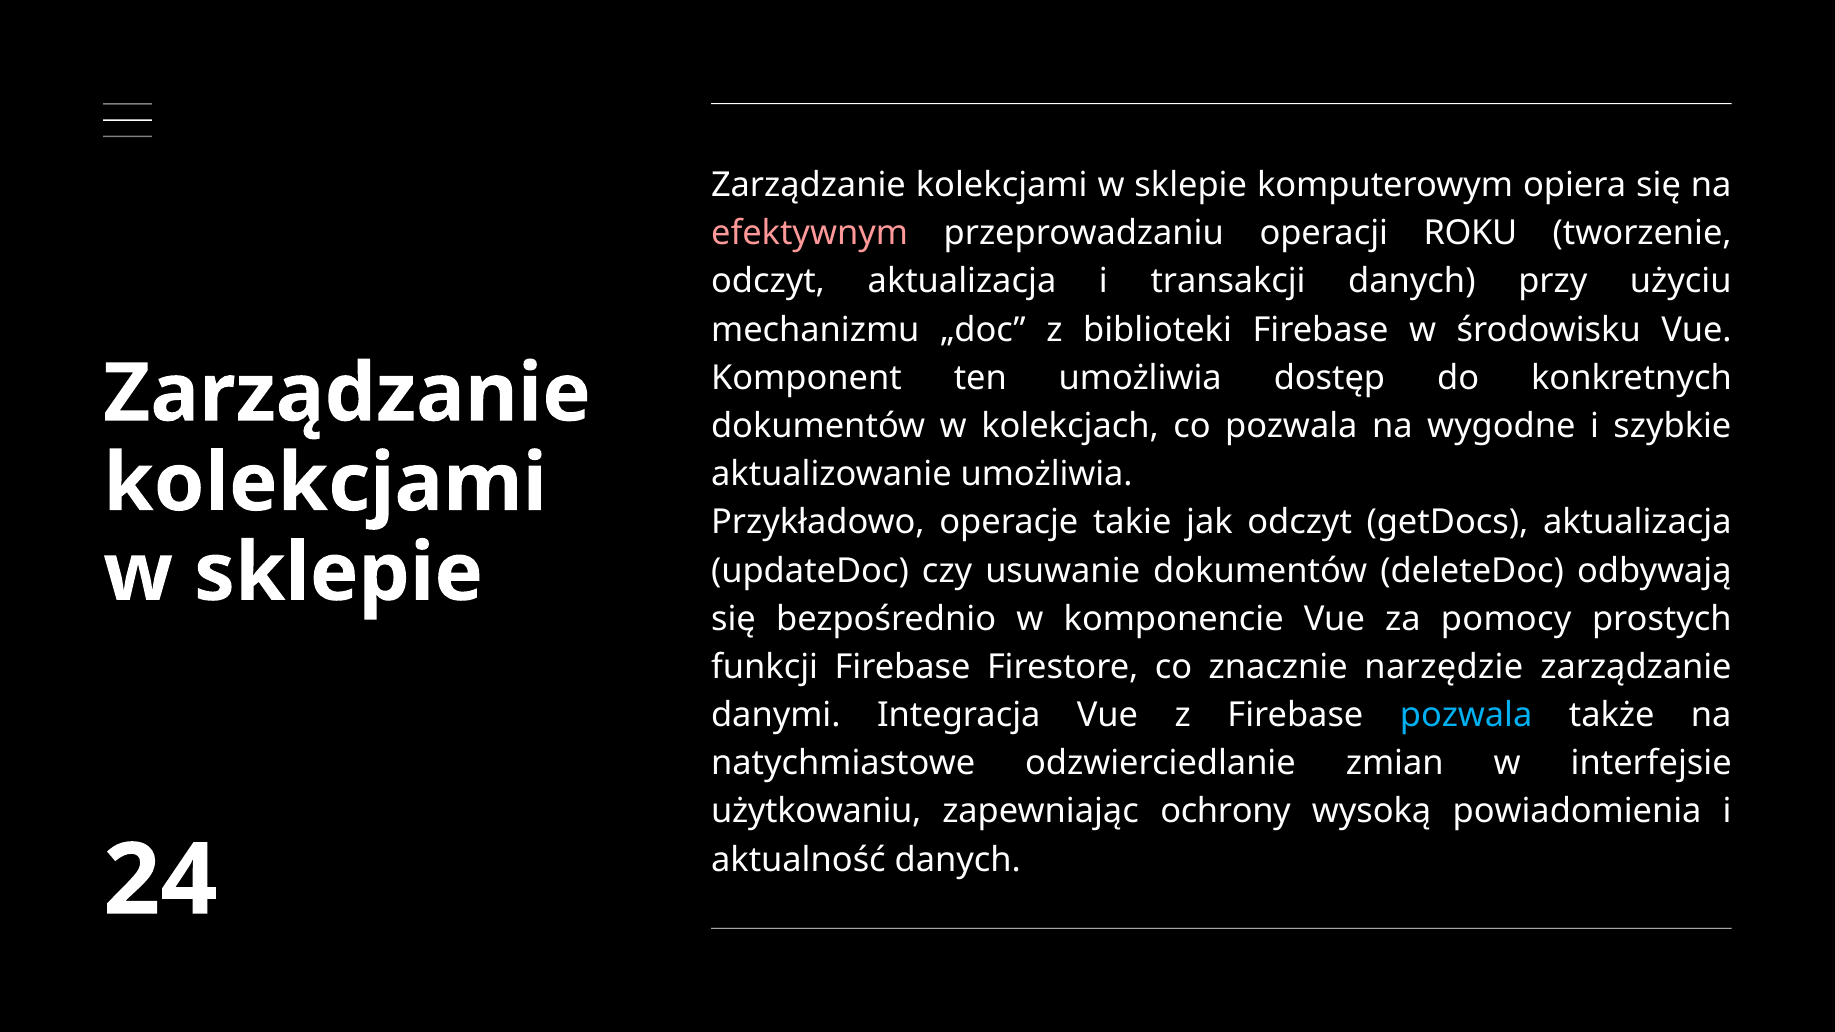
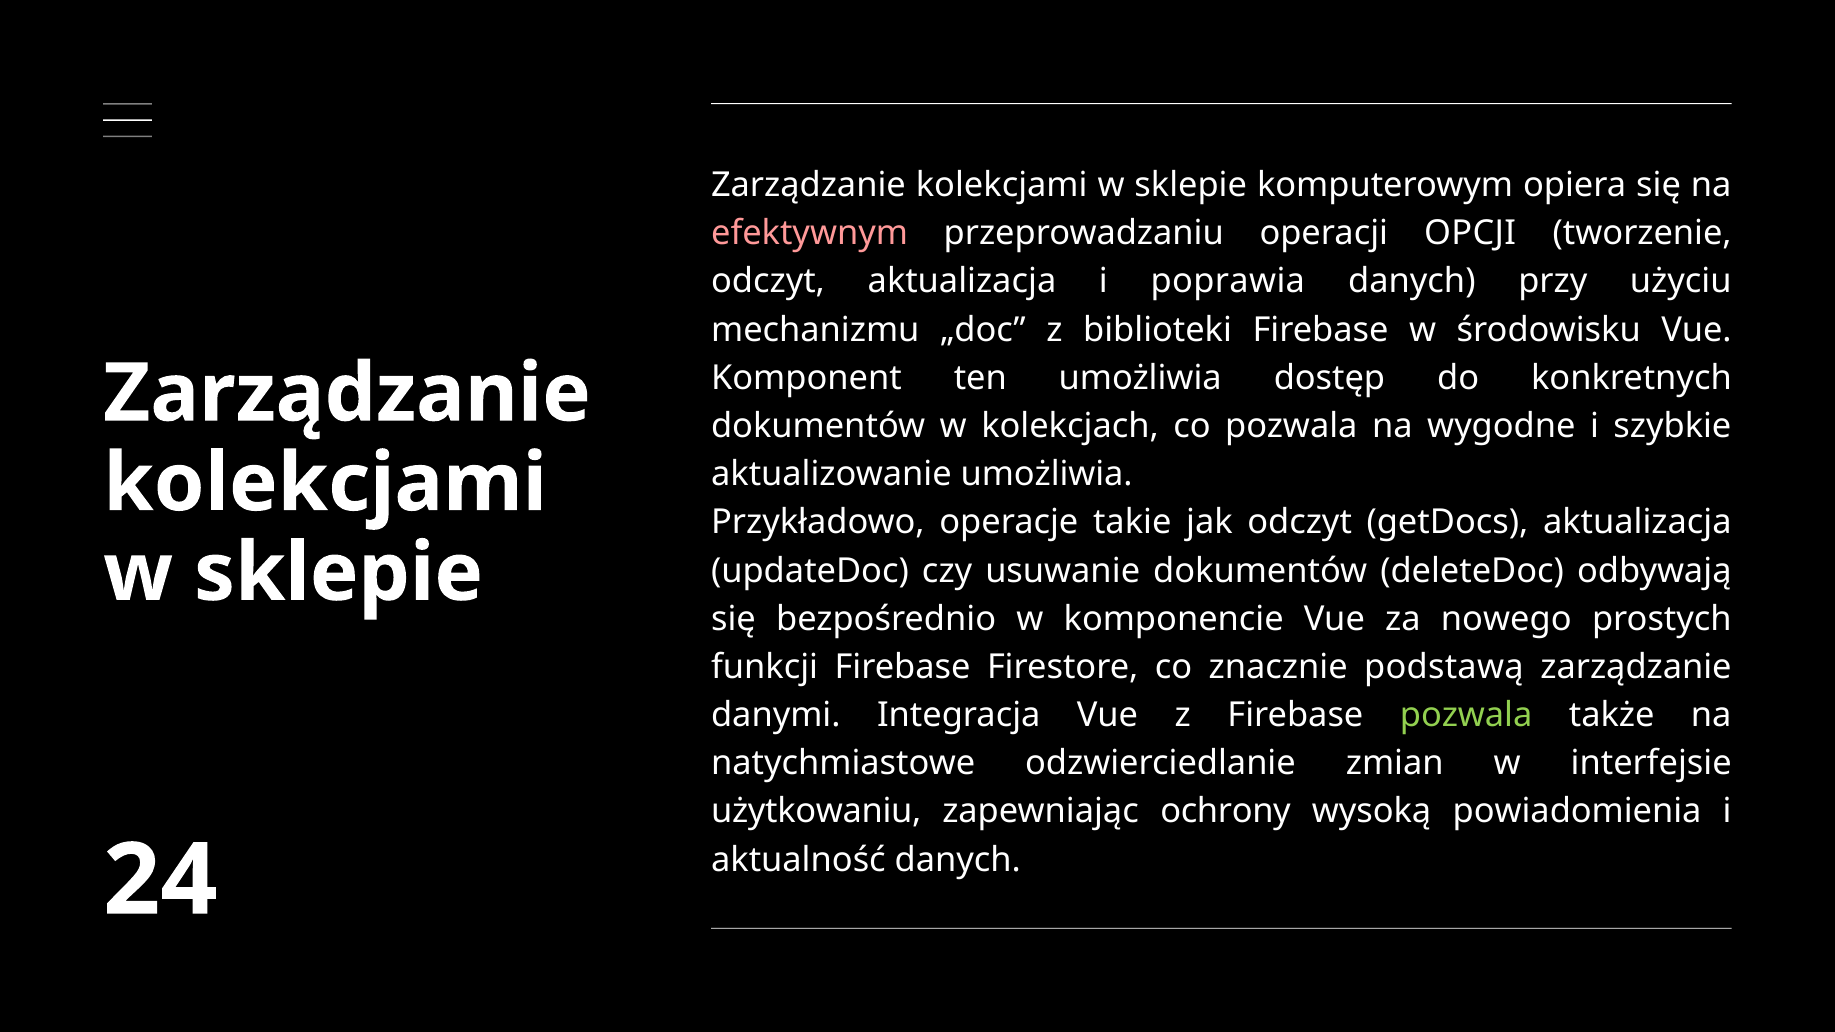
ROKU: ROKU -> OPCJI
transakcji: transakcji -> poprawia
pomocy: pomocy -> nowego
narzędzie: narzędzie -> podstawą
pozwala at (1466, 715) colour: light blue -> light green
